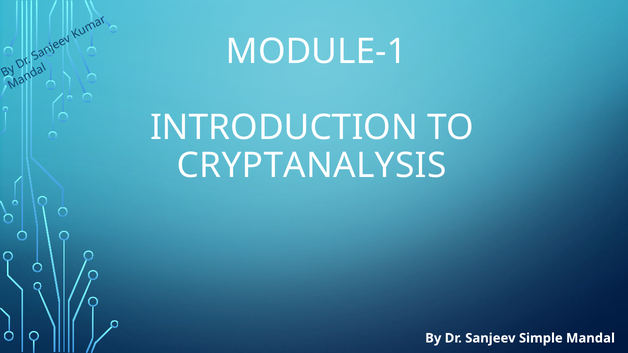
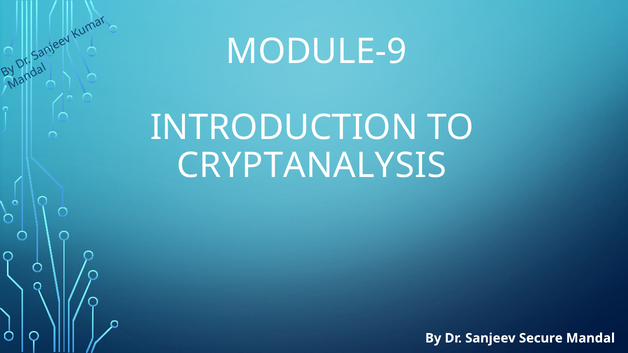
MODULE-1: MODULE-1 -> MODULE-9
Simple: Simple -> Secure
